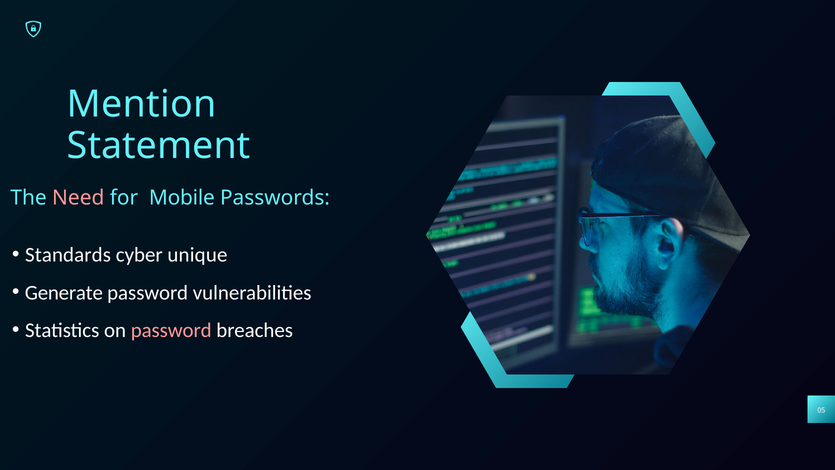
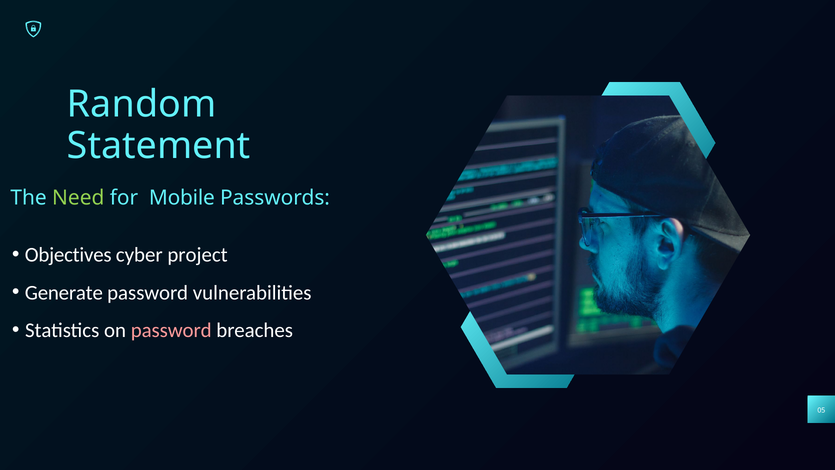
Mention: Mention -> Random
Need colour: pink -> light green
Standards: Standards -> Objectives
unique: unique -> project
